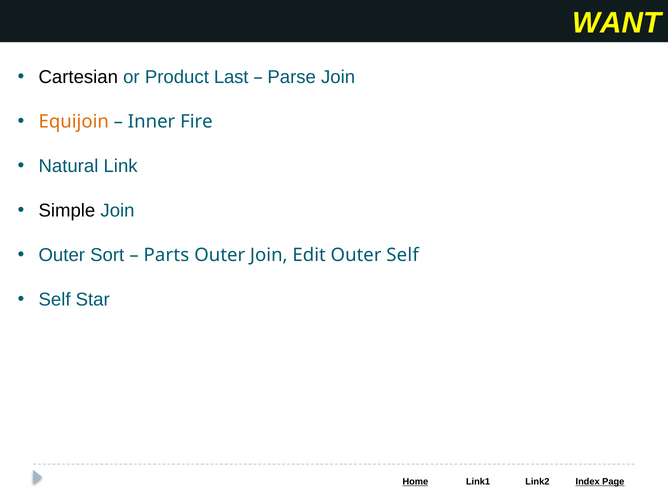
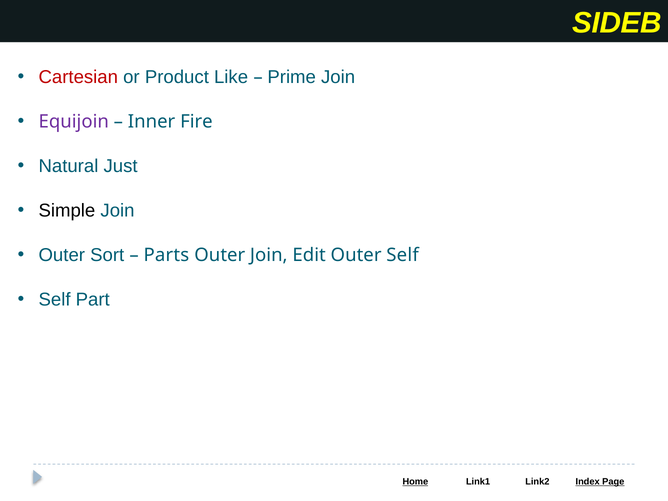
WANT: WANT -> SIDEB
Cartesian colour: black -> red
Last: Last -> Like
Parse: Parse -> Prime
Equijoin colour: orange -> purple
Link: Link -> Just
Star: Star -> Part
